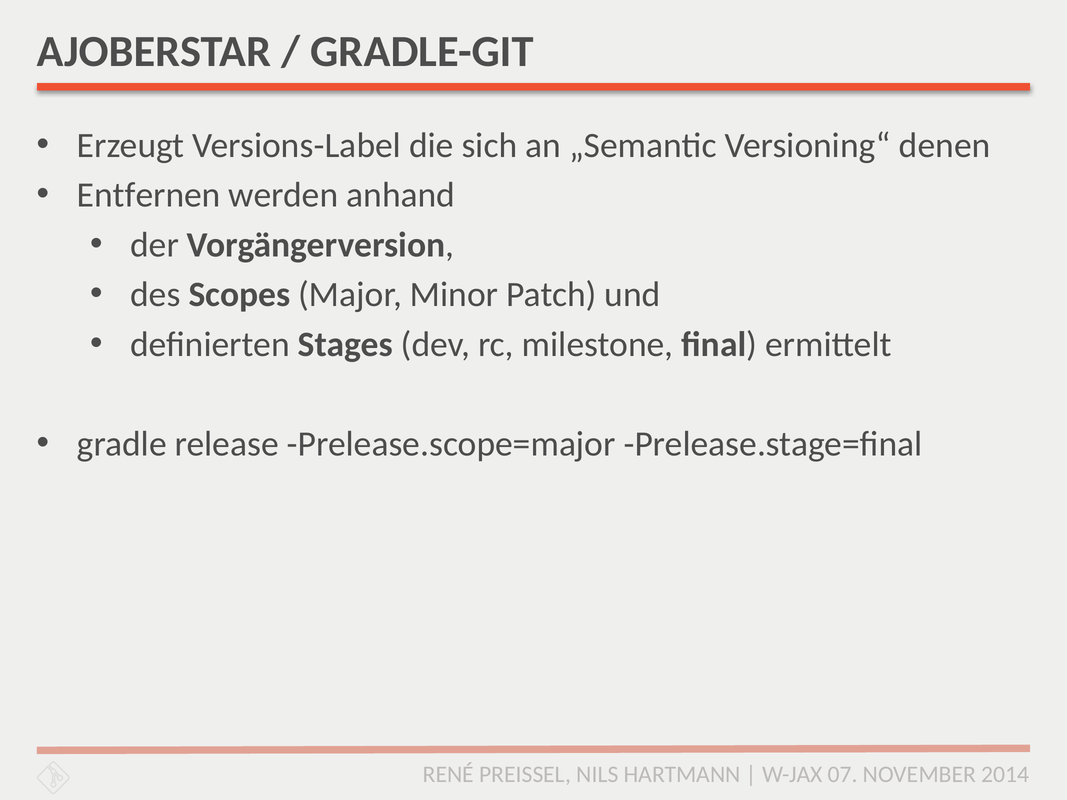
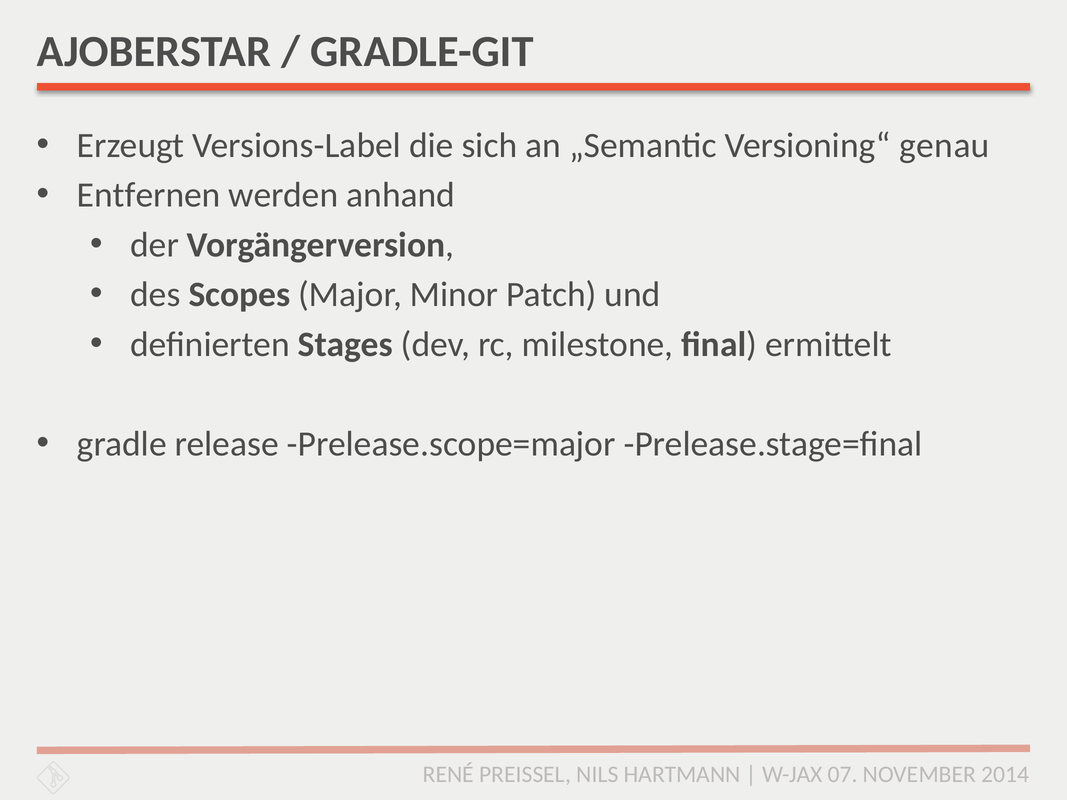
denen: denen -> genau
